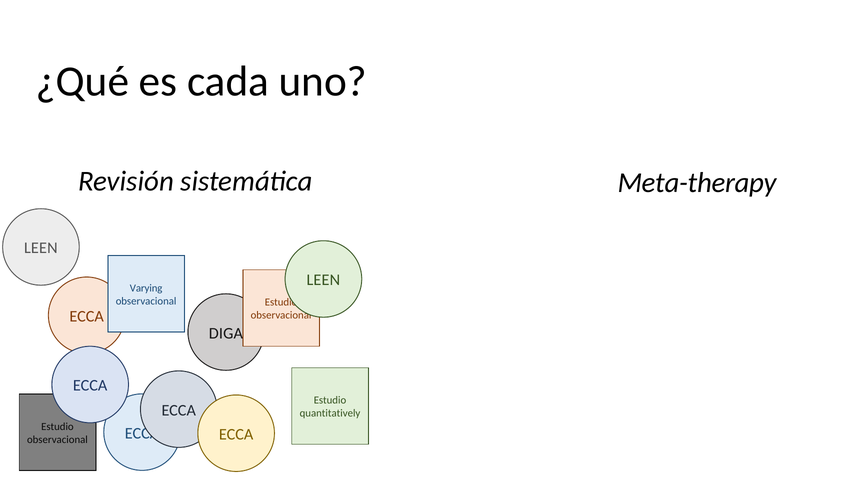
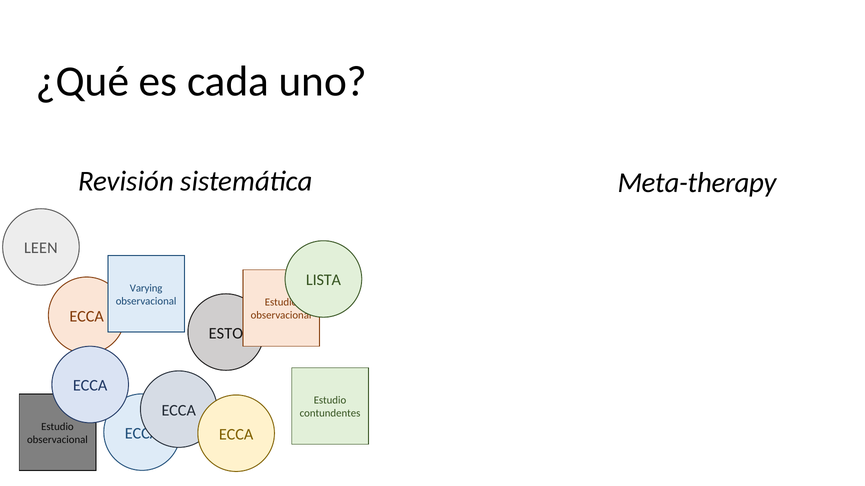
LEEN at (323, 280): LEEN -> LISTA
DIGA: DIGA -> ESTO
quantitatively: quantitatively -> contundentes
